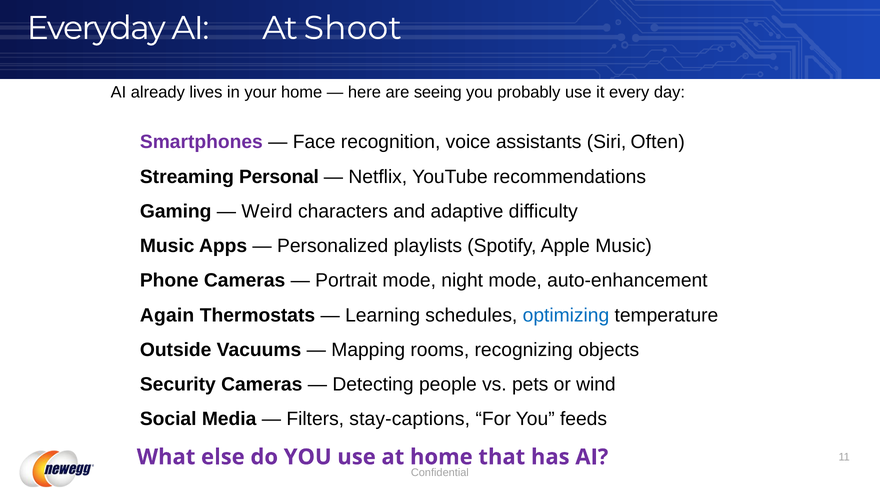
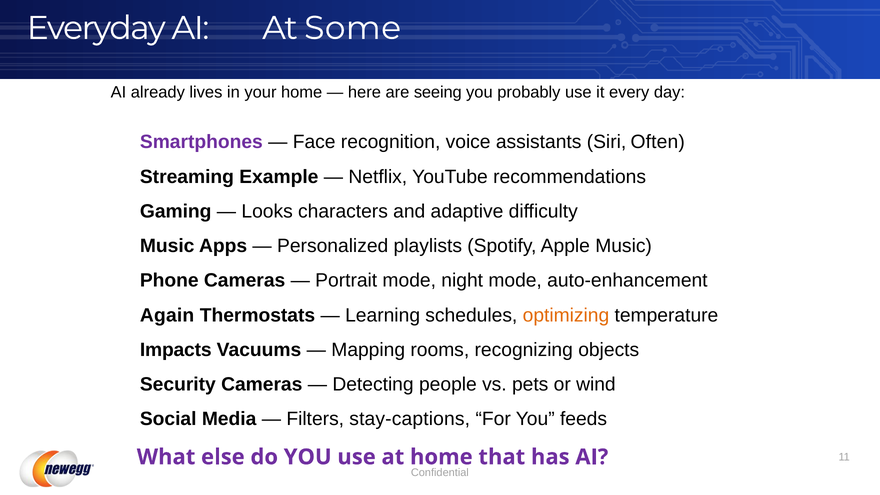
Shoot: Shoot -> Some
Personal: Personal -> Example
Weird: Weird -> Looks
optimizing colour: blue -> orange
Outside: Outside -> Impacts
